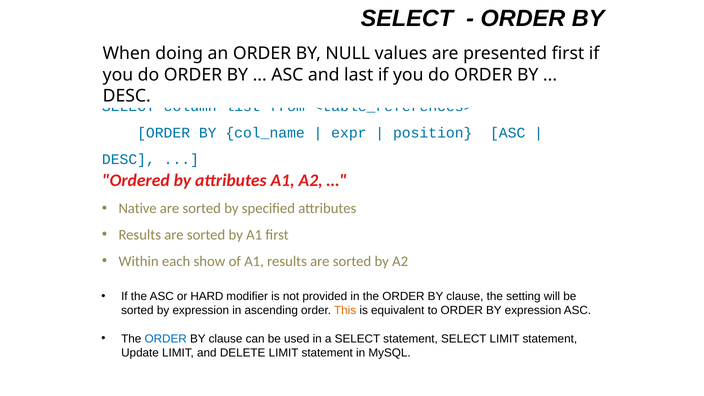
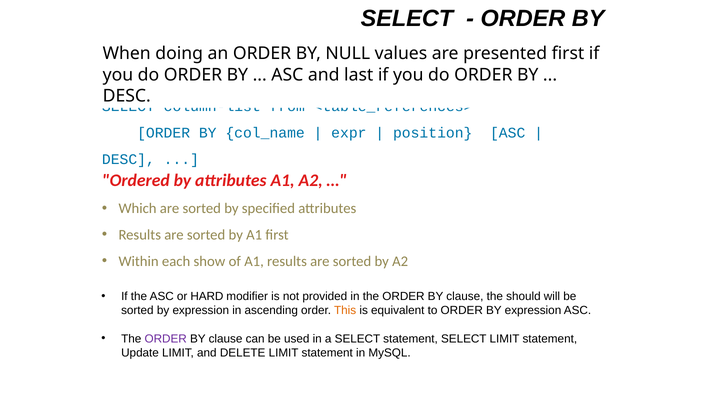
Native: Native -> Which
setting: setting -> should
ORDER at (166, 339) colour: blue -> purple
